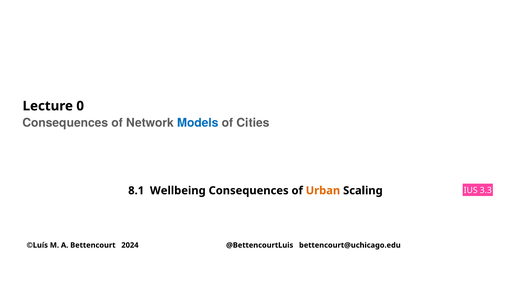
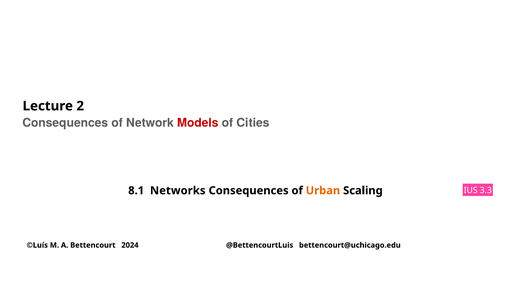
0: 0 -> 2
Models colour: blue -> red
Wellbeing: Wellbeing -> Networks
